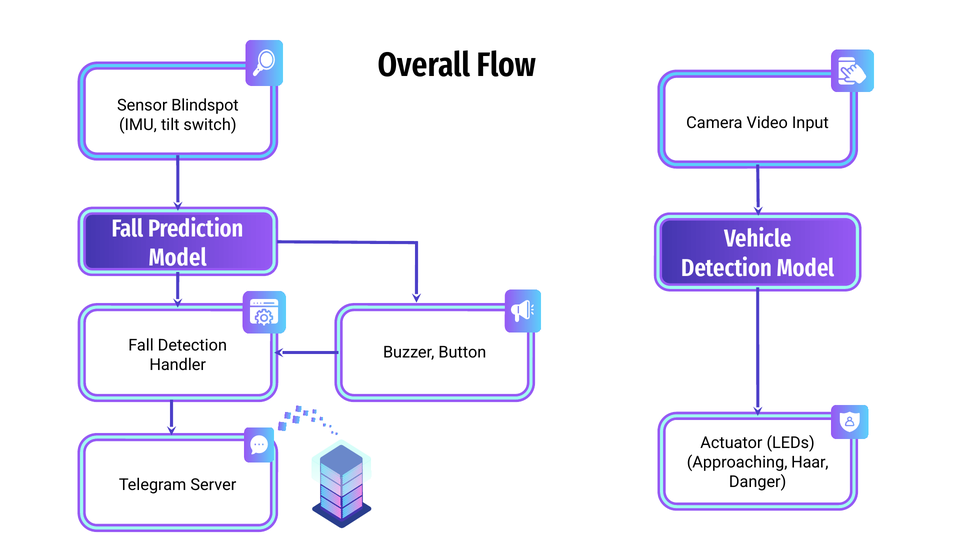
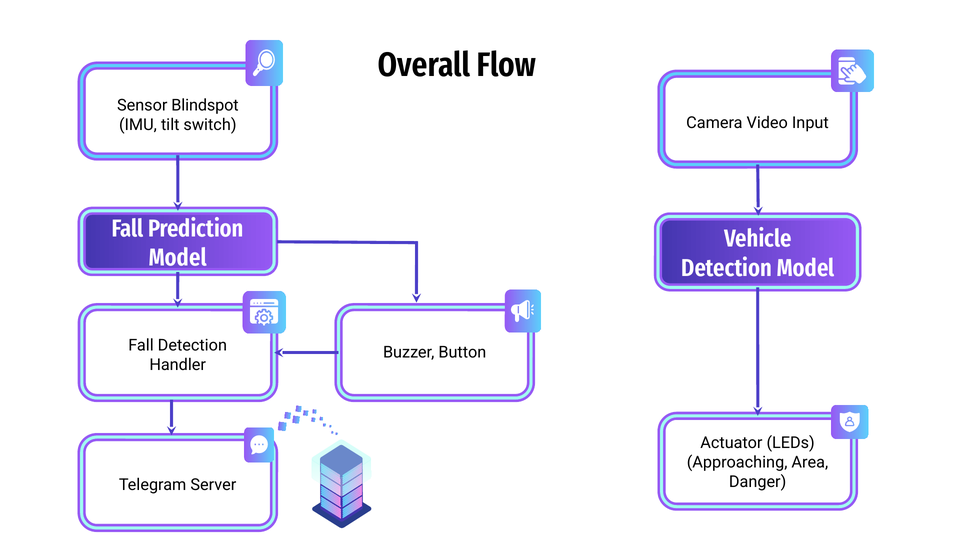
Haar: Haar -> Area
